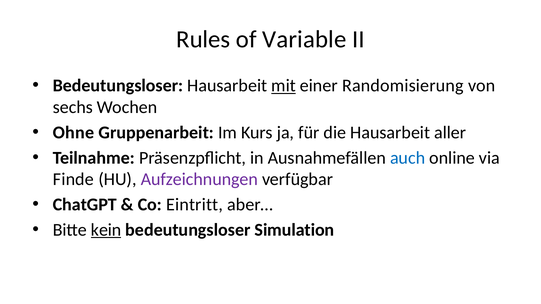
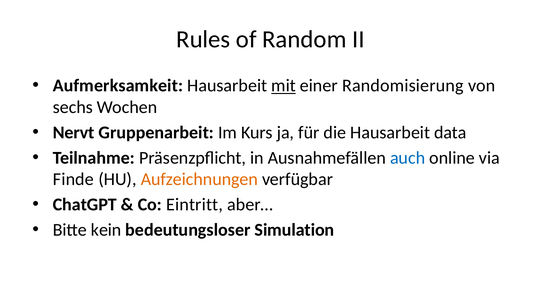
Variable: Variable -> Random
Bedeutungsloser at (118, 86): Bedeutungsloser -> Aufmerksamkeit
Ohne: Ohne -> Nervt
aller: aller -> data
Aufzeichnungen colour: purple -> orange
kein underline: present -> none
